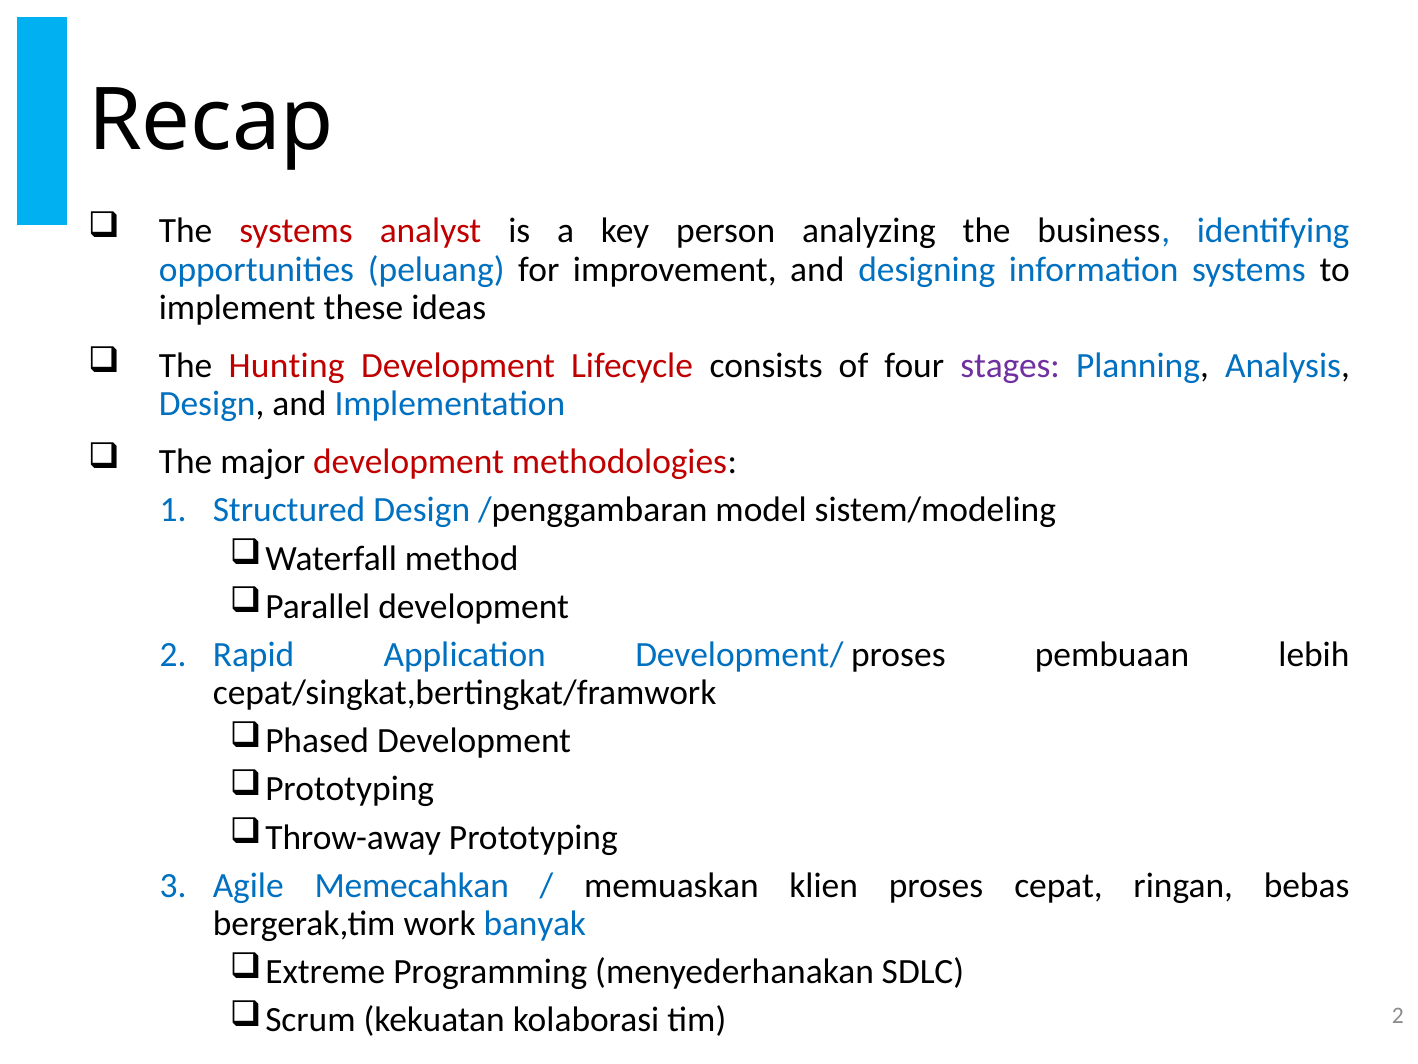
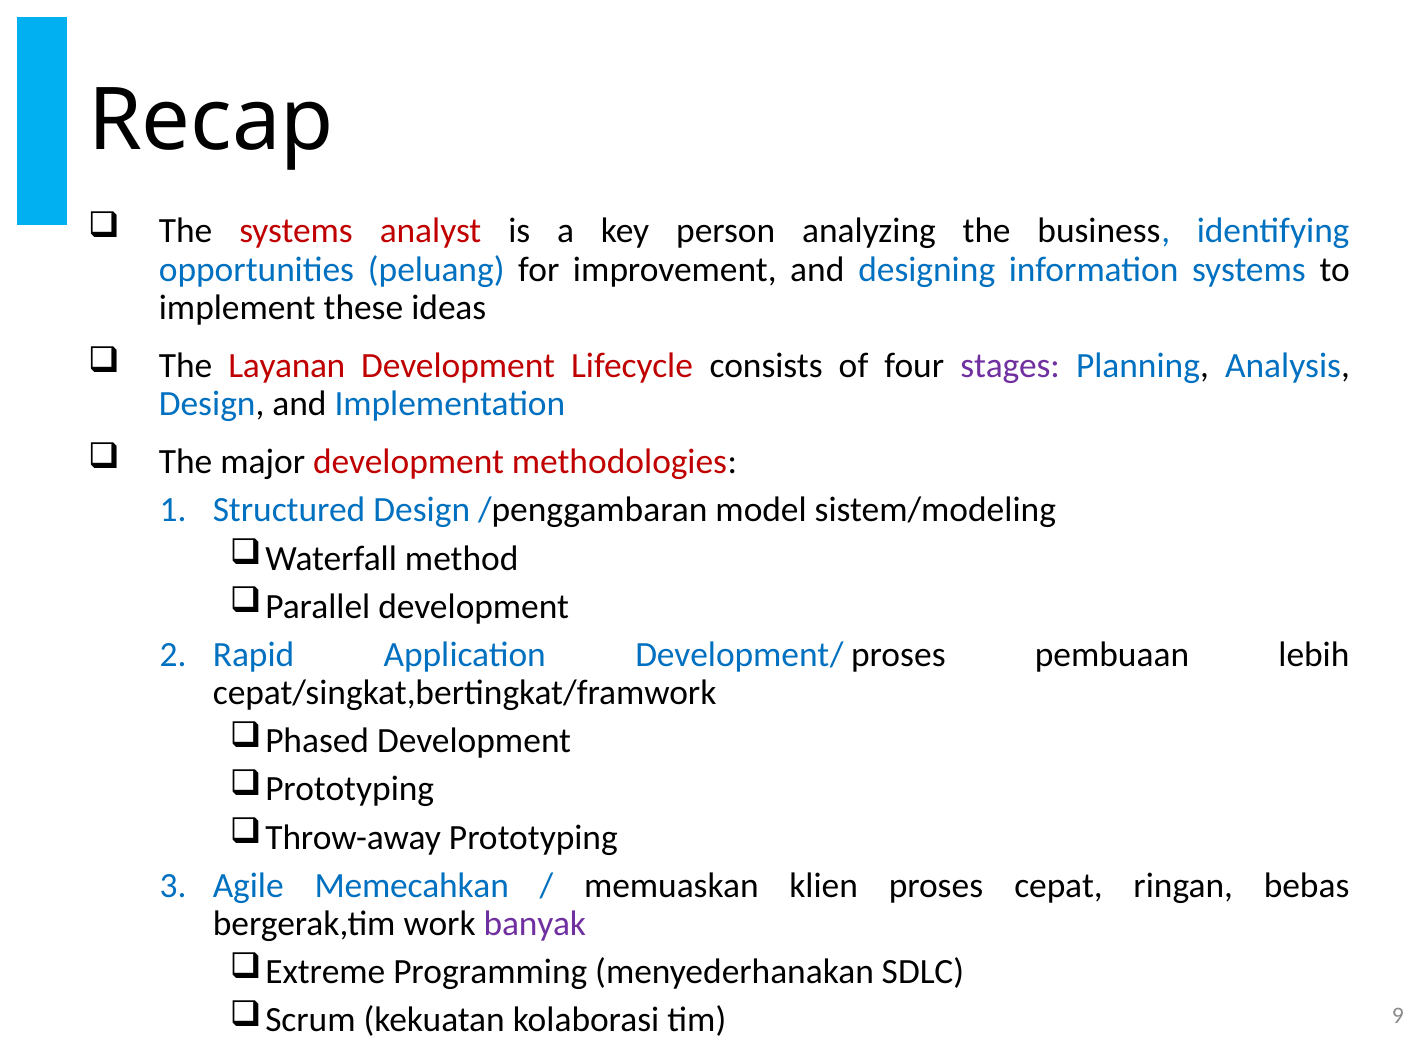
Hunting: Hunting -> Layanan
banyak colour: blue -> purple
tim 2: 2 -> 9
